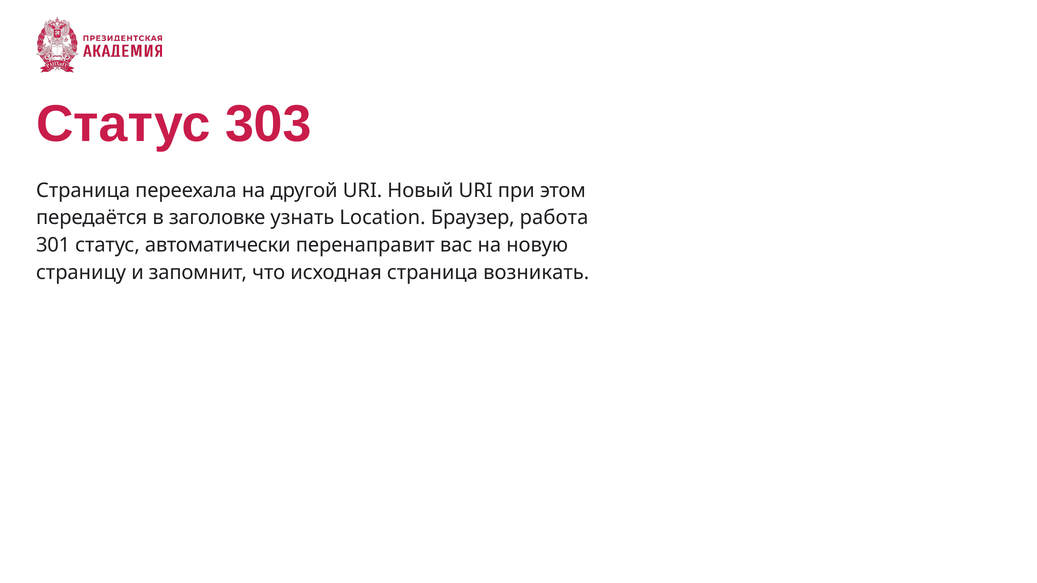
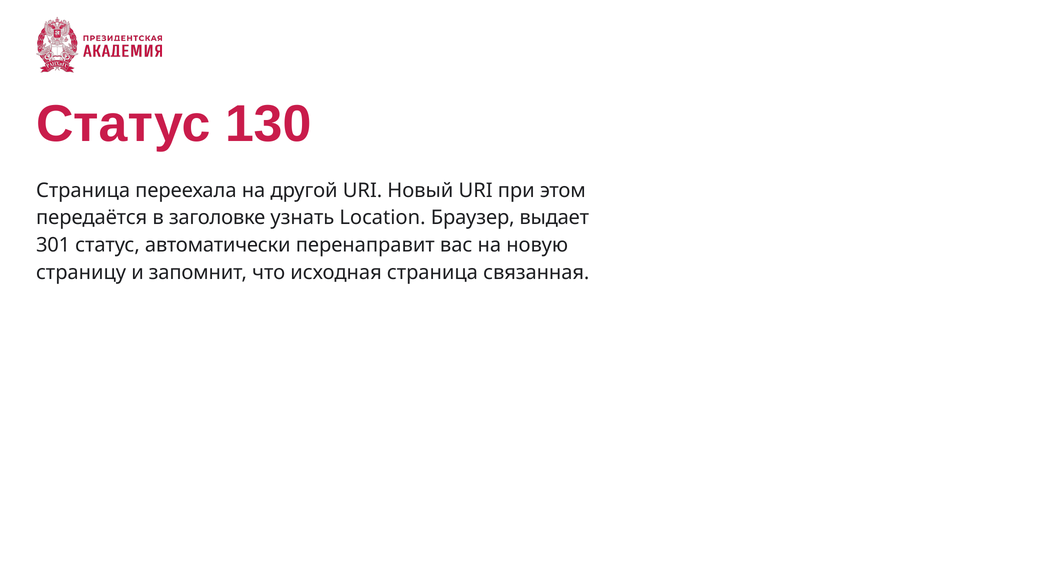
303: 303 -> 130
работа: работа -> выдает
возникать: возникать -> связанная
